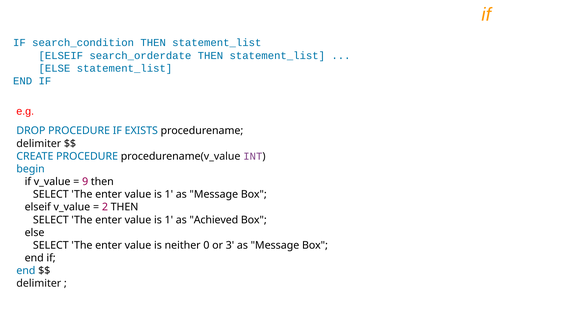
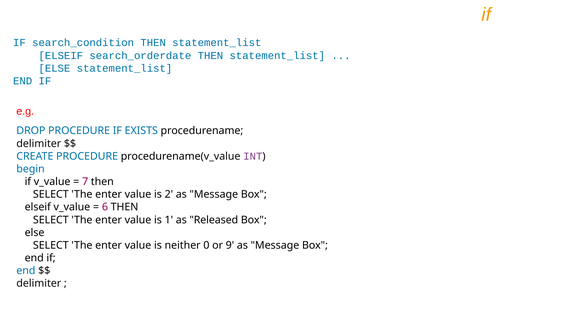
9: 9 -> 7
1 at (169, 195): 1 -> 2
2: 2 -> 6
Achieved: Achieved -> Released
3: 3 -> 9
